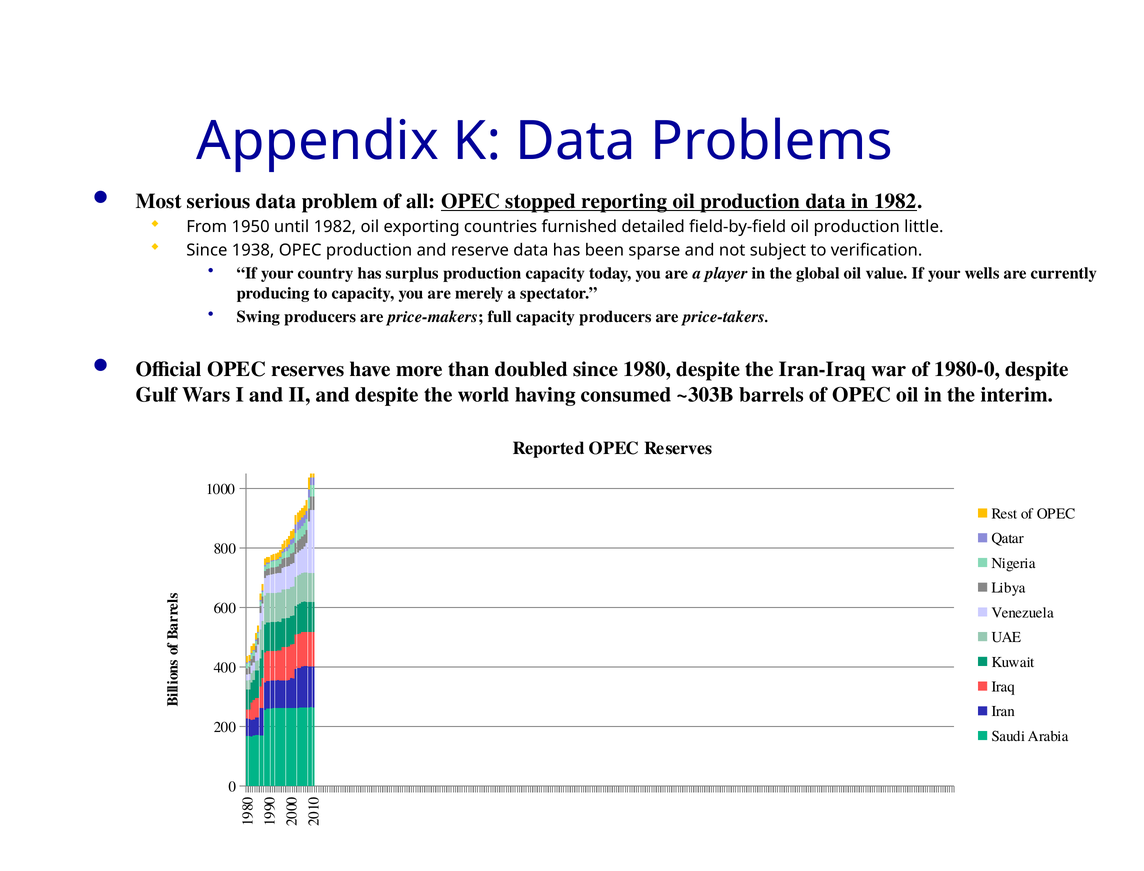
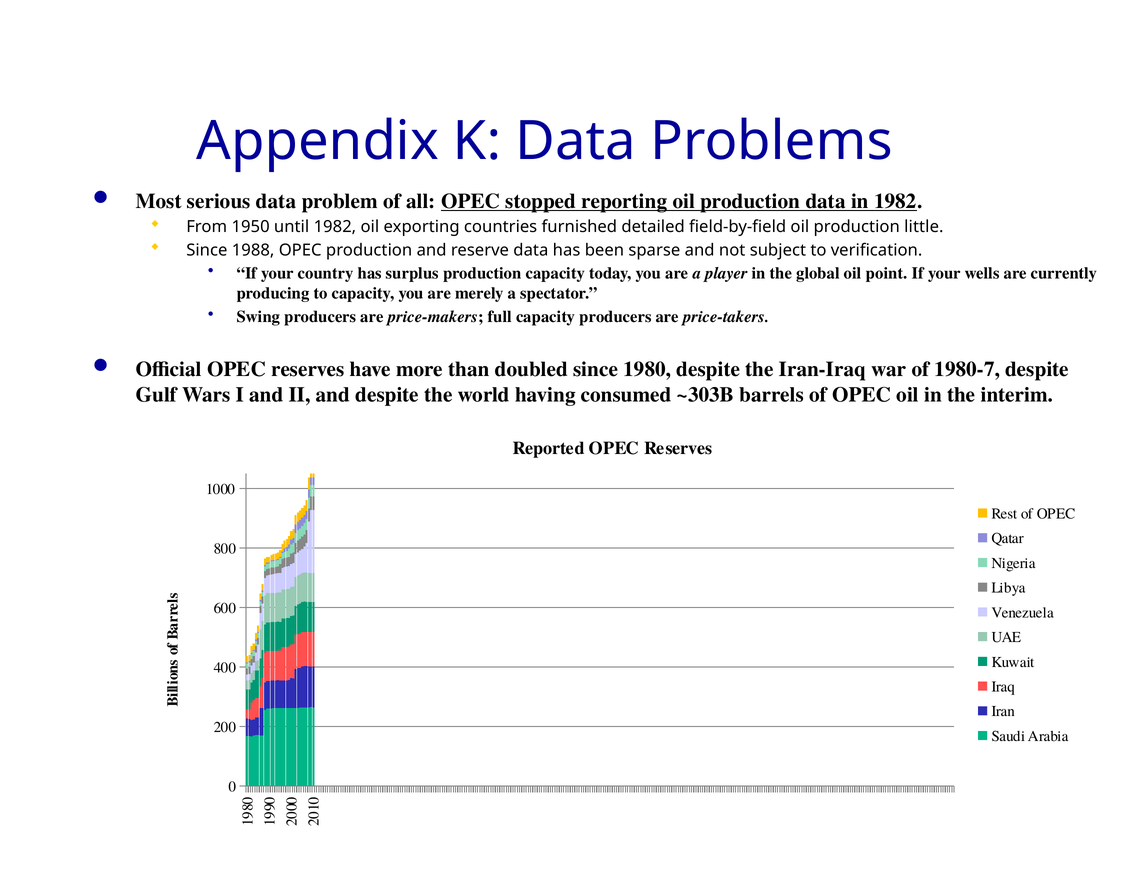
1938: 1938 -> 1988
value: value -> point
1980-0: 1980-0 -> 1980-7
